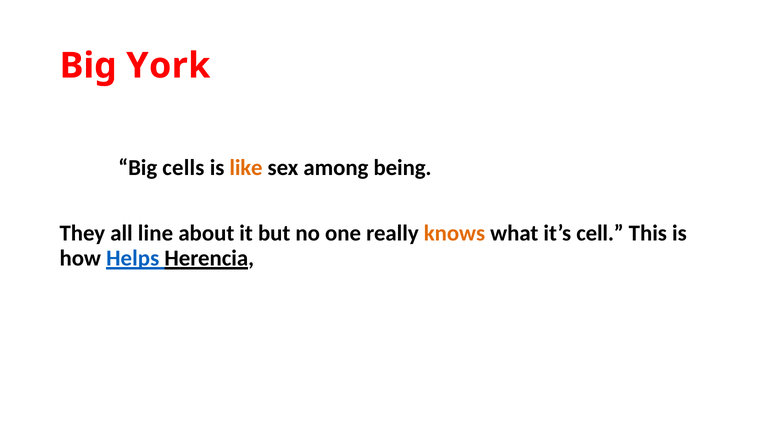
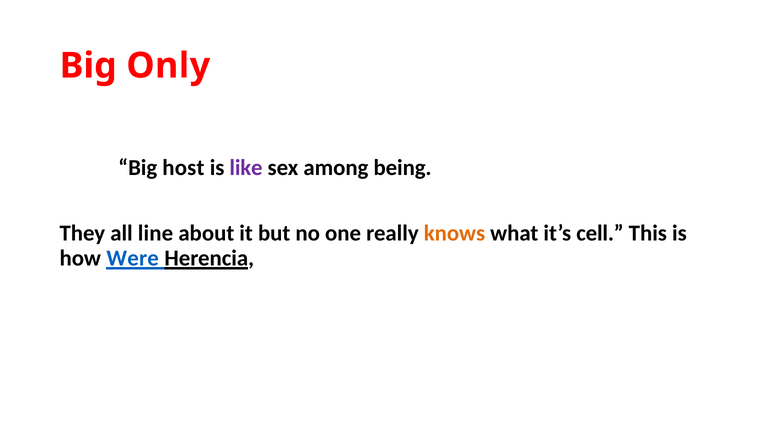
York: York -> Only
cells: cells -> host
like colour: orange -> purple
Helps: Helps -> Were
